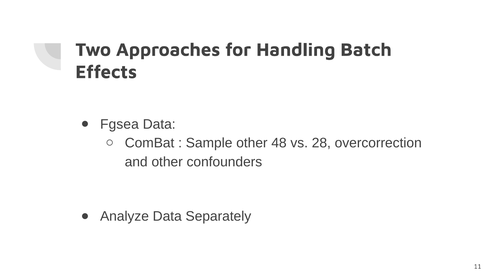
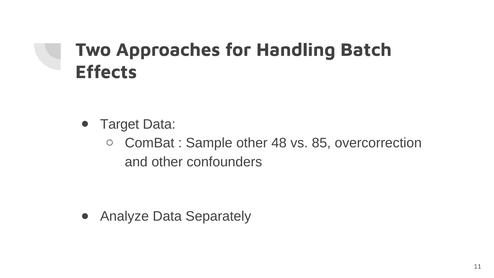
Fgsea: Fgsea -> Target
28: 28 -> 85
